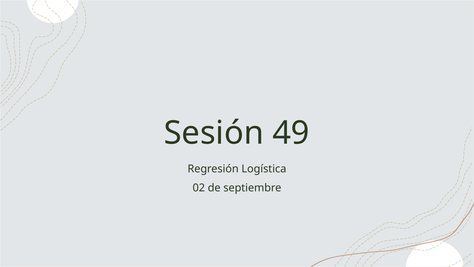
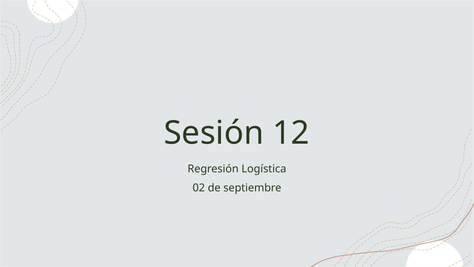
49: 49 -> 12
